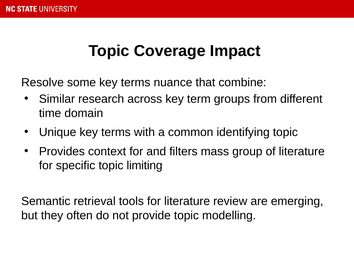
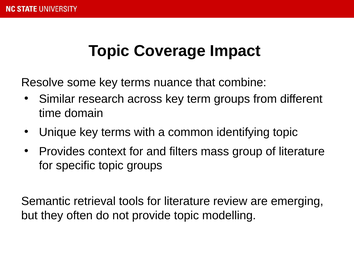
topic limiting: limiting -> groups
